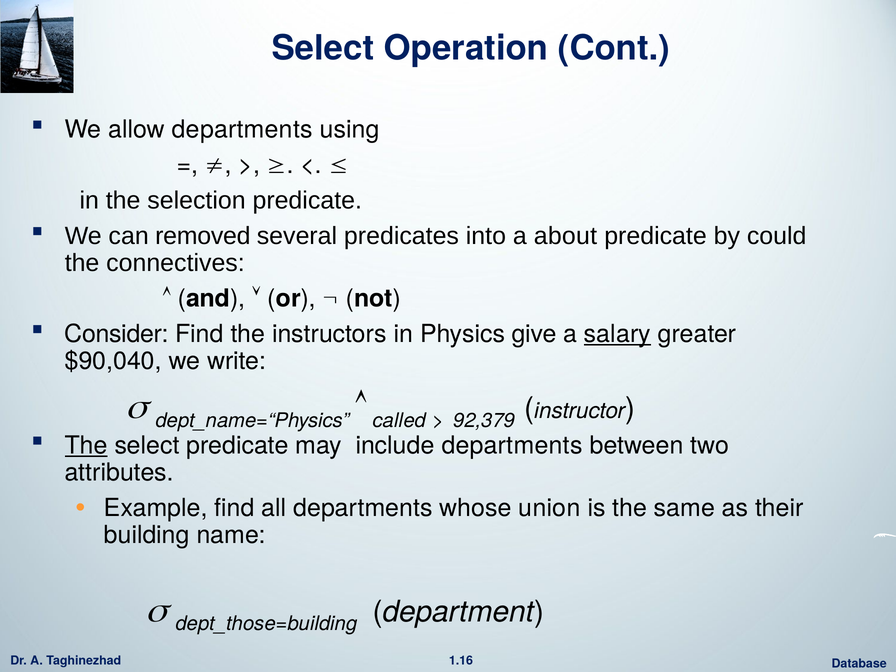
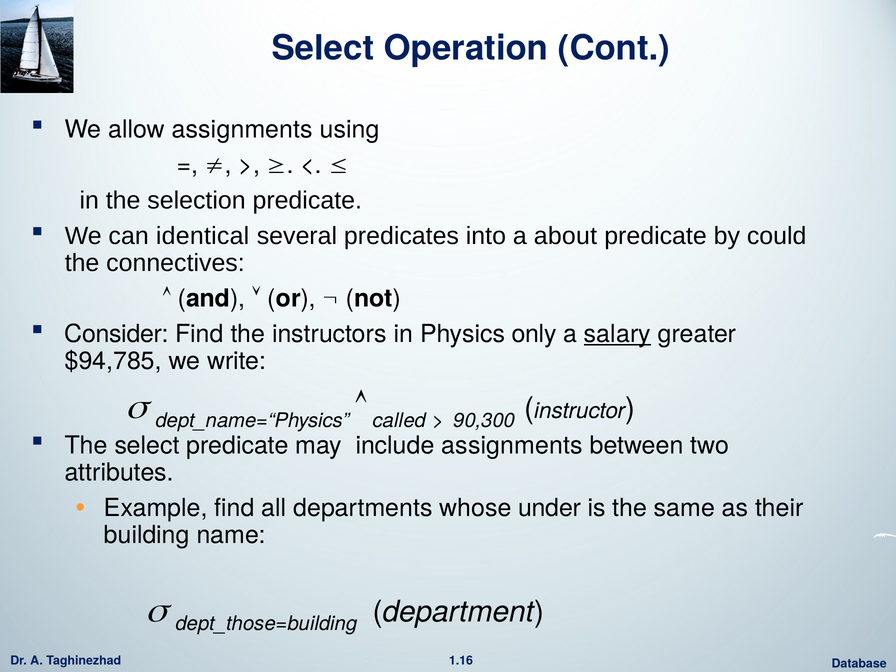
allow departments: departments -> assignments
removed: removed -> identical
give: give -> only
$90,040: $90,040 -> $94,785
92,379: 92,379 -> 90,300
The at (86, 446) underline: present -> none
include departments: departments -> assignments
union: union -> under
